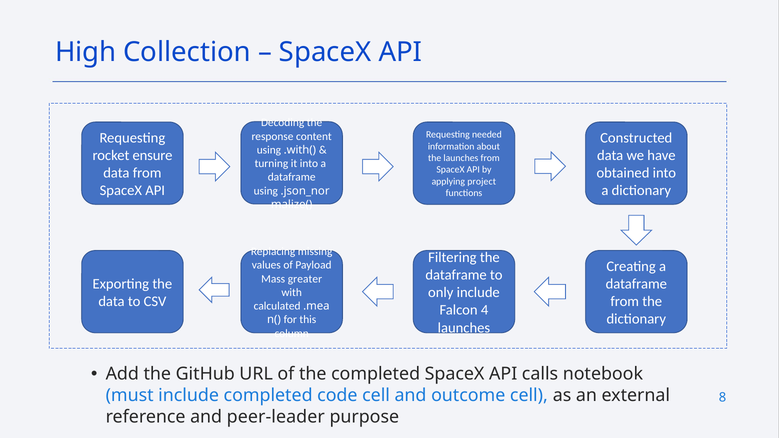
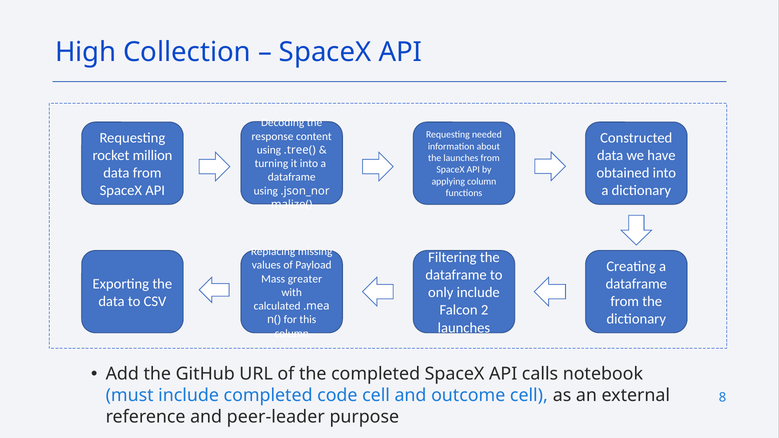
.with(: .with( -> .tree(
ensure: ensure -> million
applying project: project -> column
4: 4 -> 2
